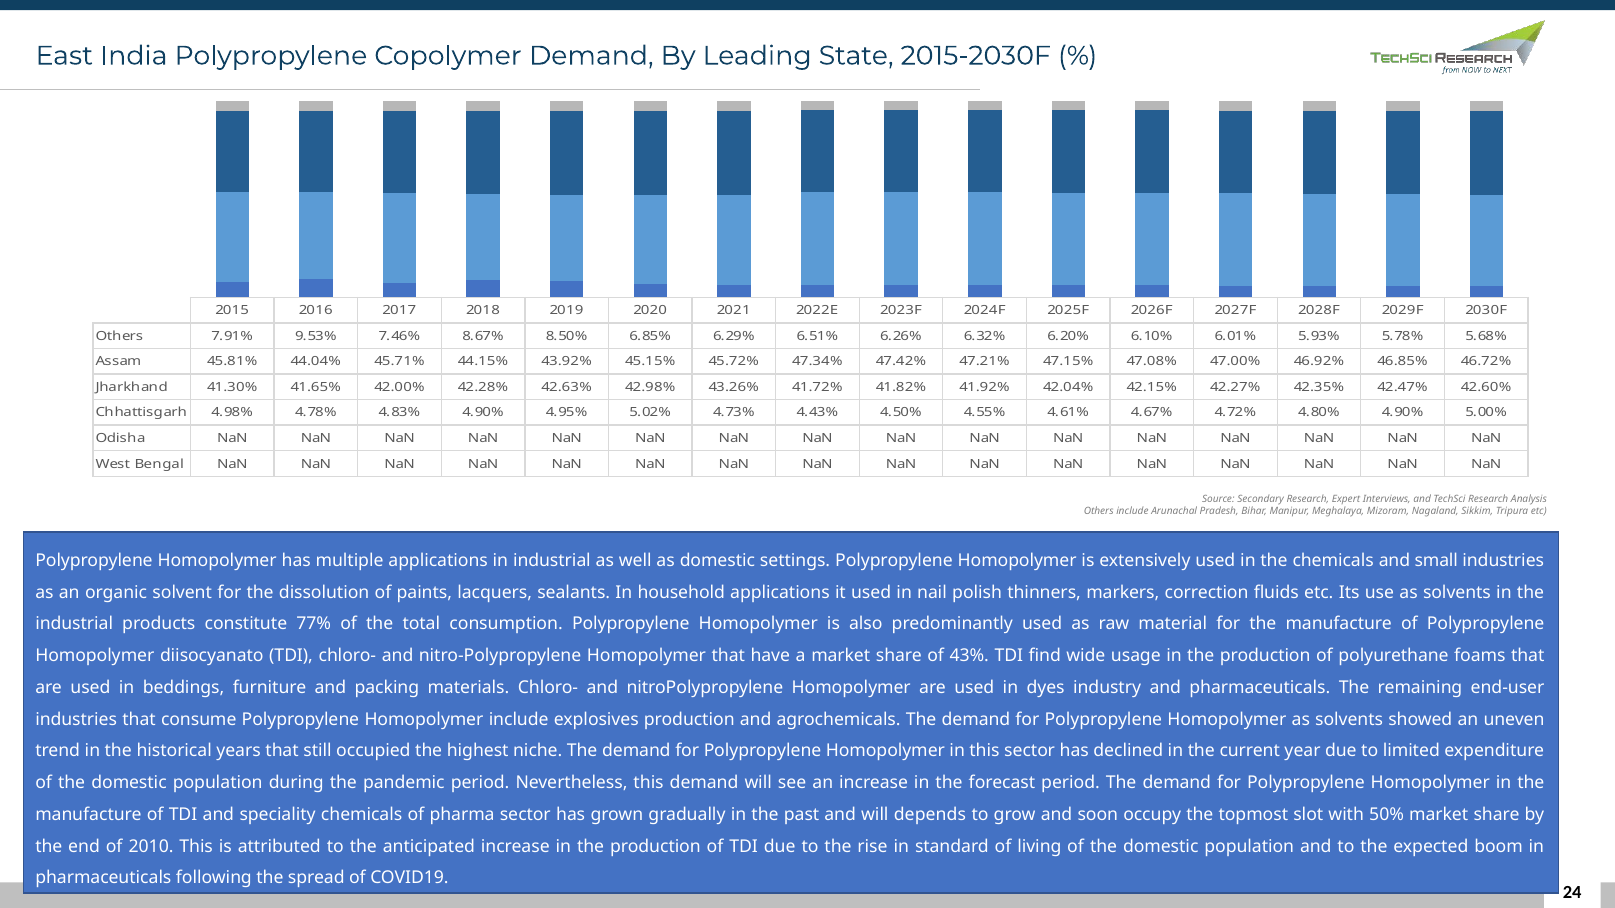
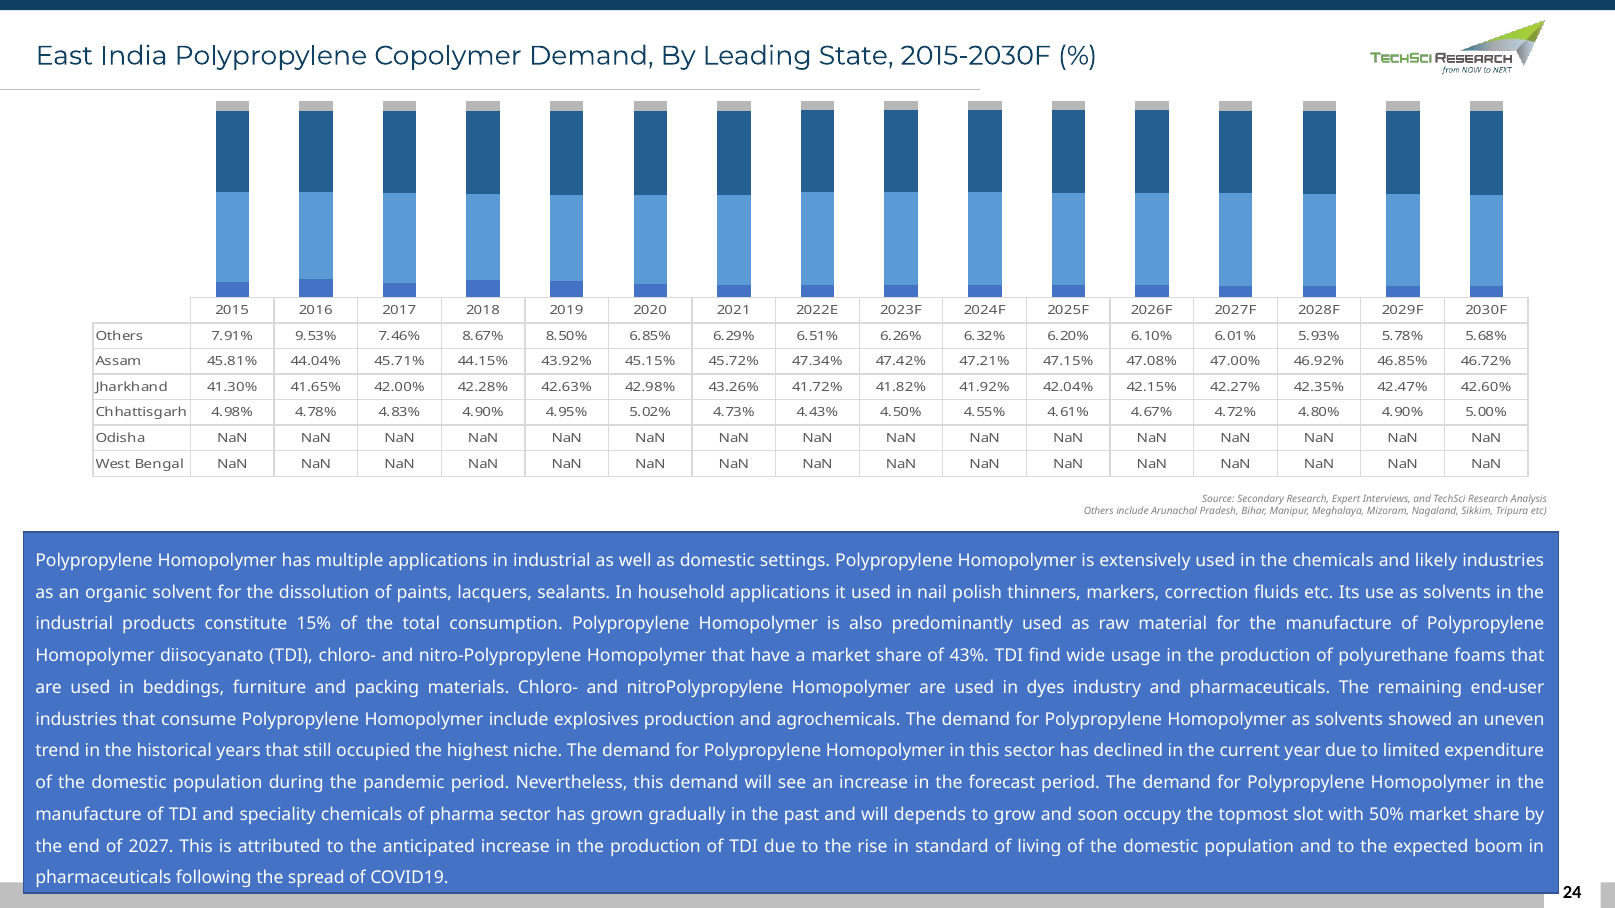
small: small -> likely
77%: 77% -> 15%
2010: 2010 -> 2027
